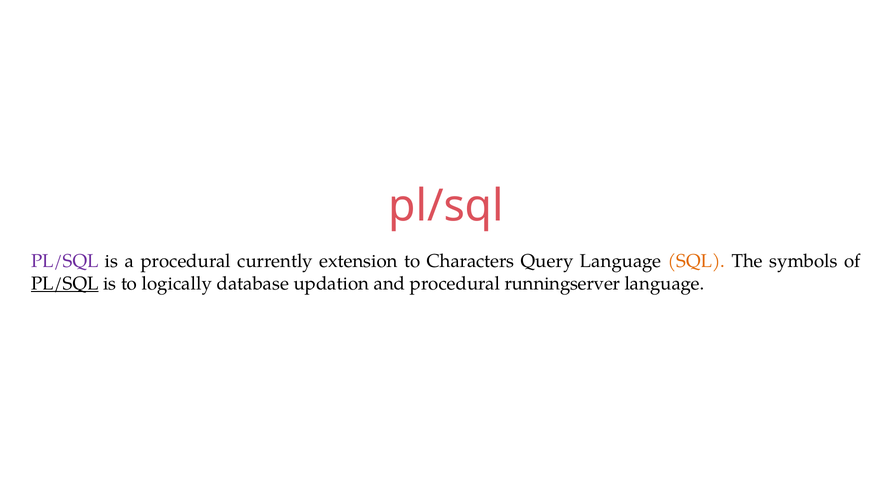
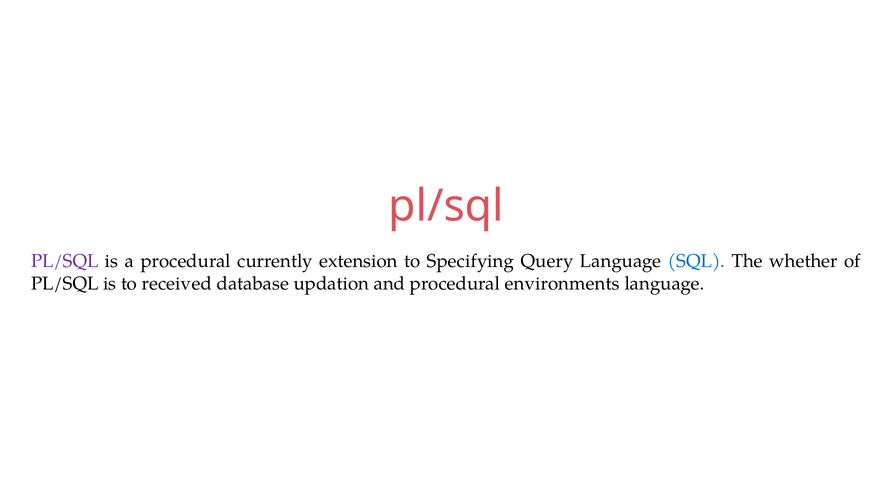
Characters: Characters -> Specifying
SQL colour: orange -> blue
symbols: symbols -> whether
PL/SQL at (65, 283) underline: present -> none
logically: logically -> received
runningserver: runningserver -> environments
